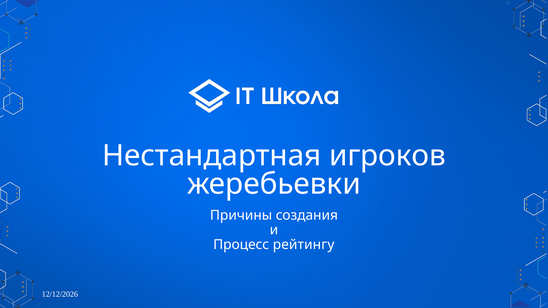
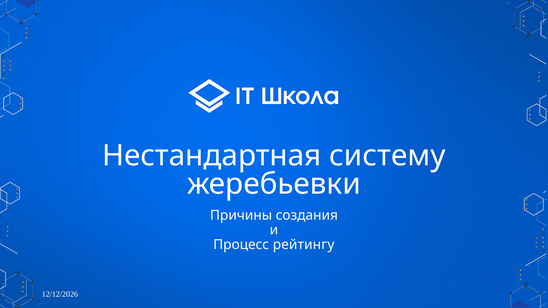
игроков: игроков -> систему
